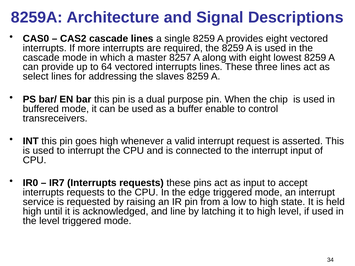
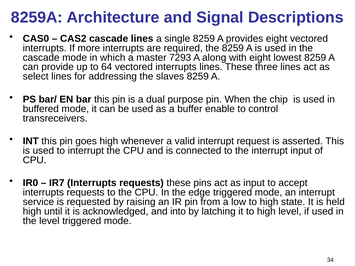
8257: 8257 -> 7293
line: line -> into
